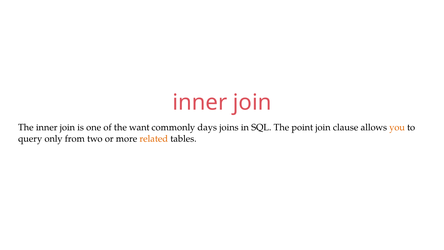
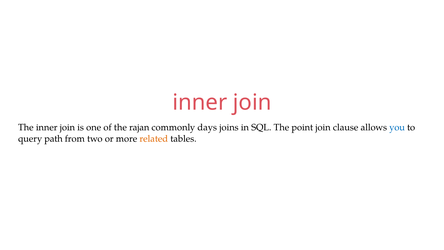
want: want -> rajan
you colour: orange -> blue
only: only -> path
